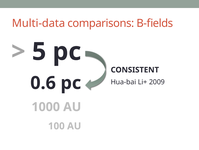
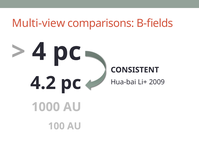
Multi-data: Multi-data -> Multi-view
5: 5 -> 4
0.6: 0.6 -> 4.2
